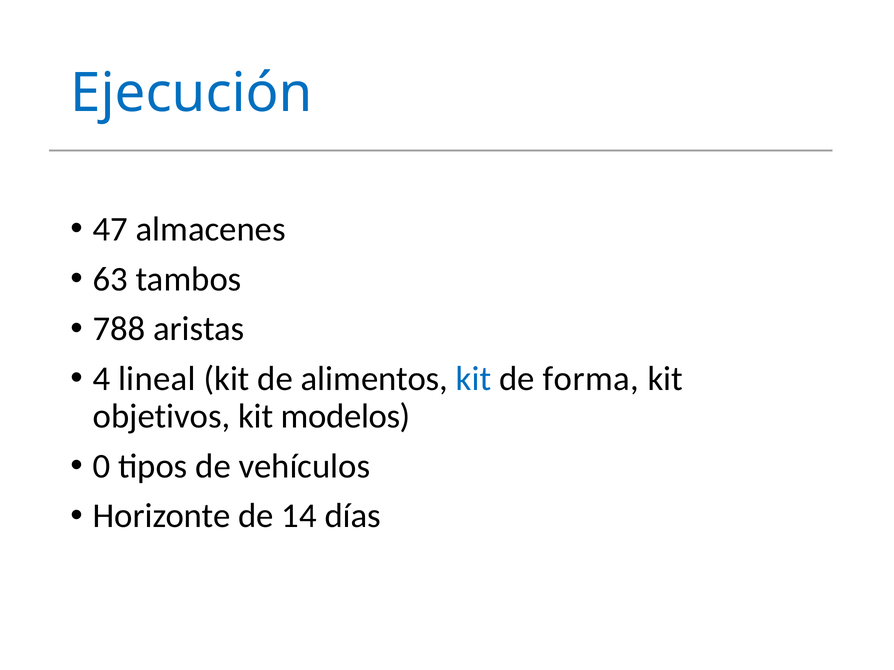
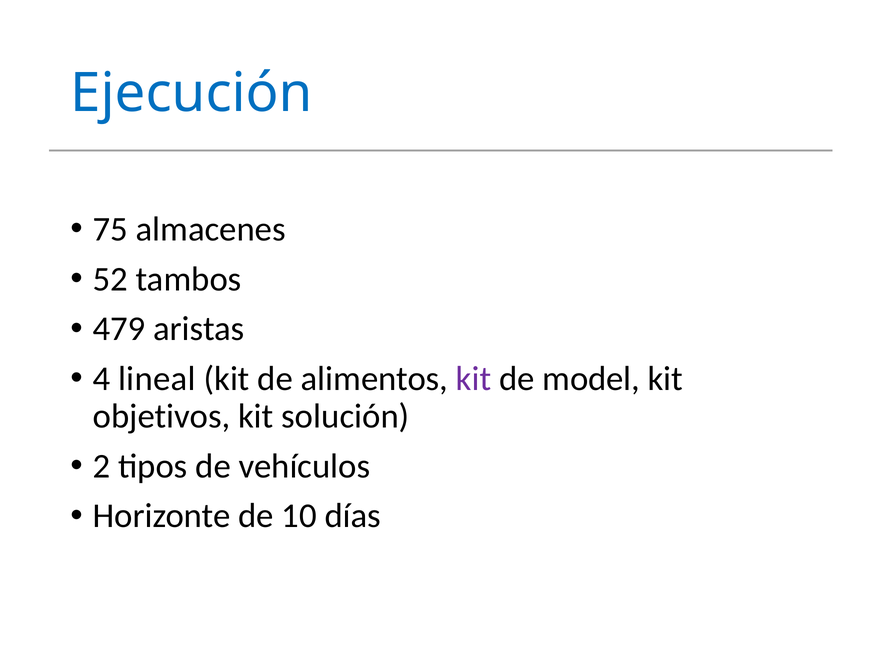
47: 47 -> 75
63: 63 -> 52
788: 788 -> 479
kit at (474, 379) colour: blue -> purple
forma: forma -> model
modelos: modelos -> solución
0: 0 -> 2
14: 14 -> 10
